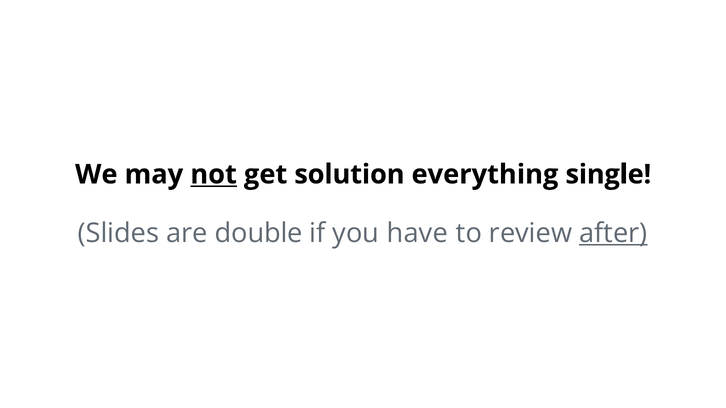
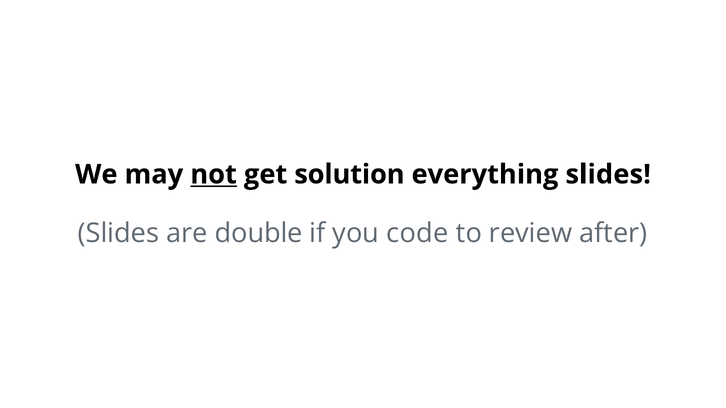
everything single: single -> slides
have: have -> code
after underline: present -> none
